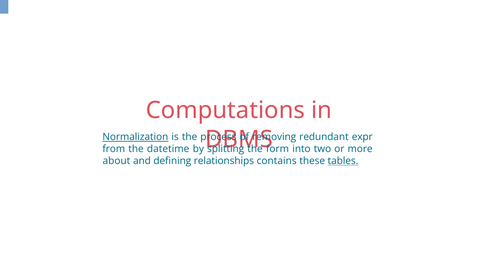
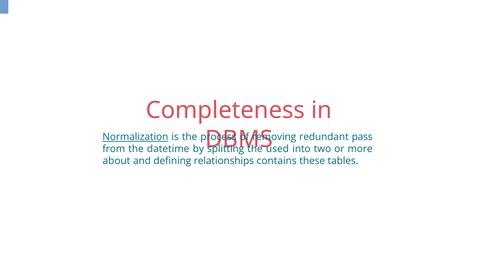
Computations: Computations -> Completeness
expr: expr -> pass
form: form -> used
tables underline: present -> none
